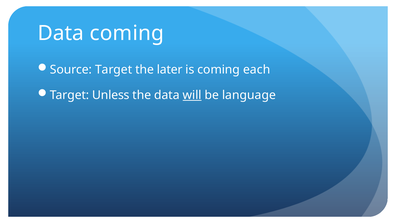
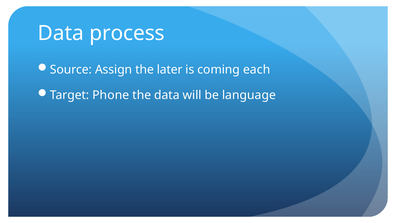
Data coming: coming -> process
Source Target: Target -> Assign
Unless: Unless -> Phone
will underline: present -> none
